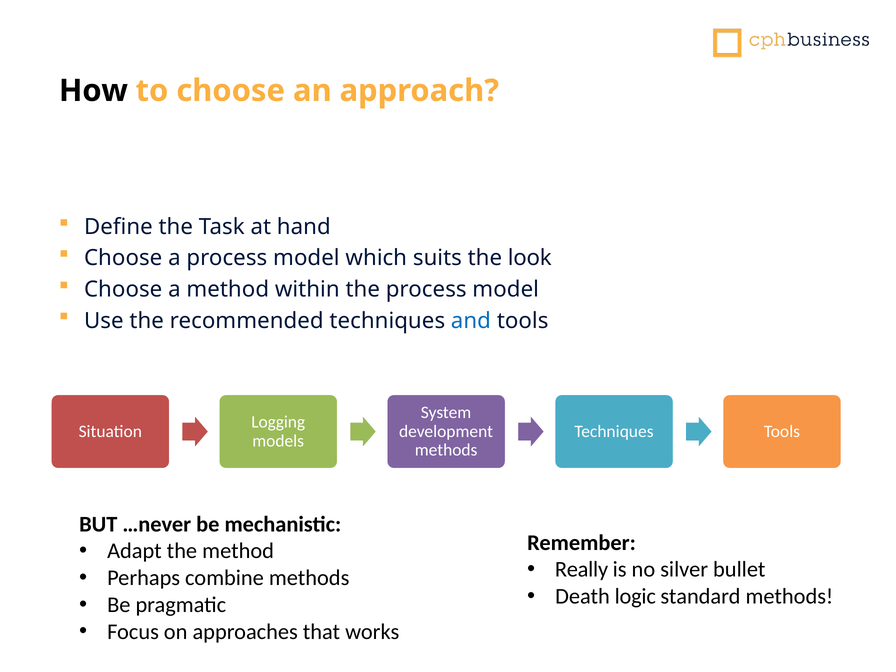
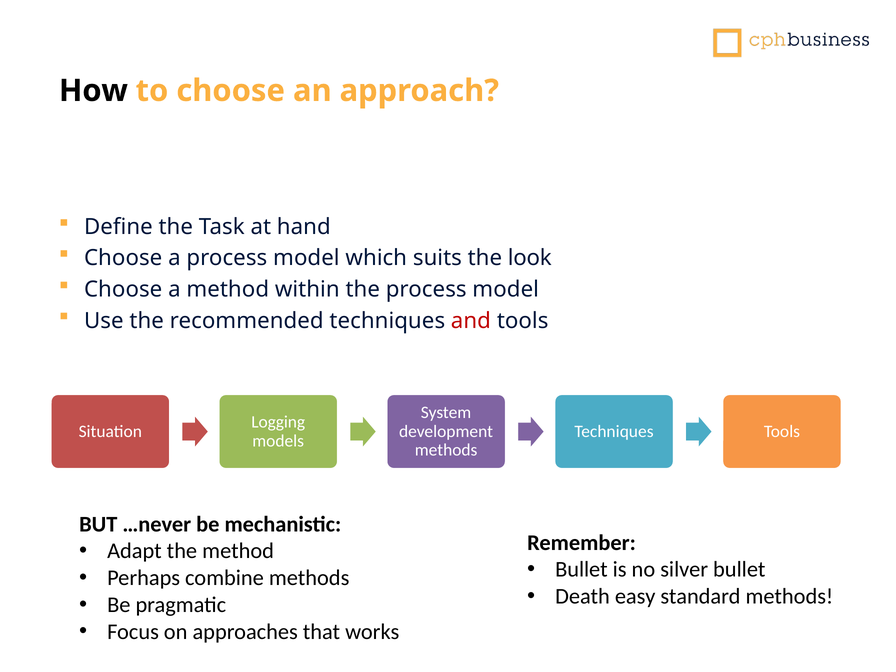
and colour: blue -> red
Really at (582, 570): Really -> Bullet
logic: logic -> easy
